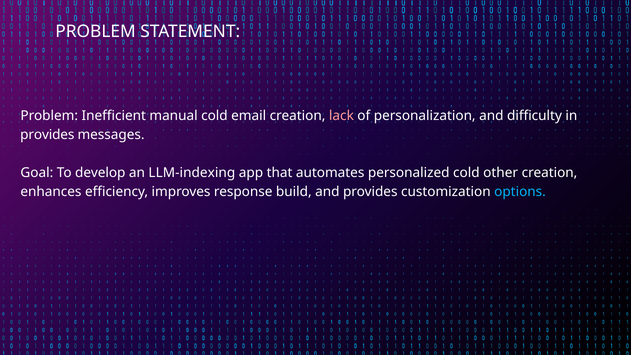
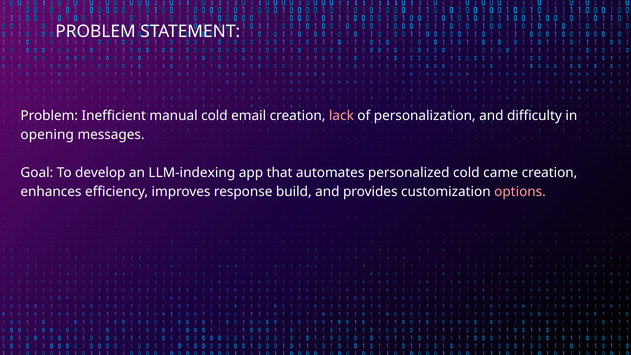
provides at (47, 135): provides -> opening
other: other -> came
options colour: light blue -> pink
